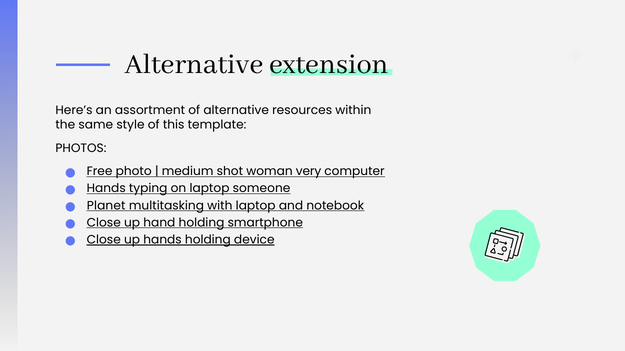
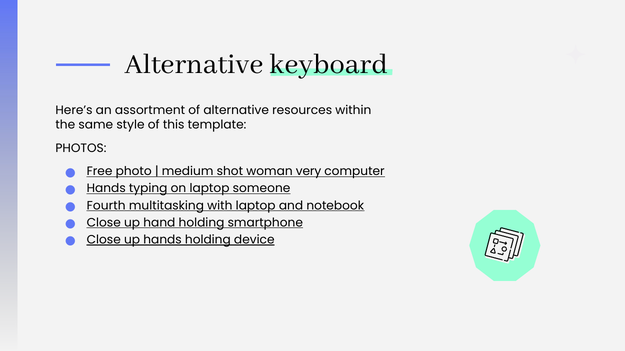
extension: extension -> keyboard
Planet: Planet -> Fourth
